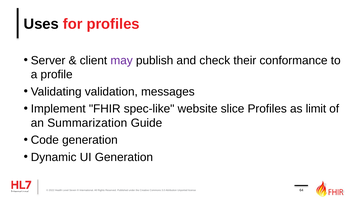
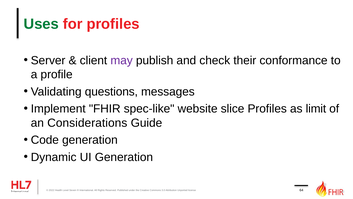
Uses colour: black -> green
validation: validation -> questions
Summarization: Summarization -> Considerations
